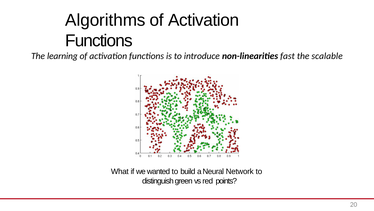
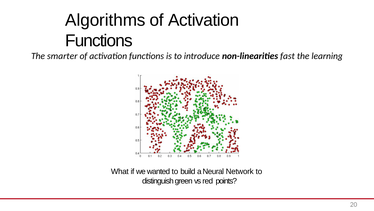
learning: learning -> smarter
scalable: scalable -> learning
